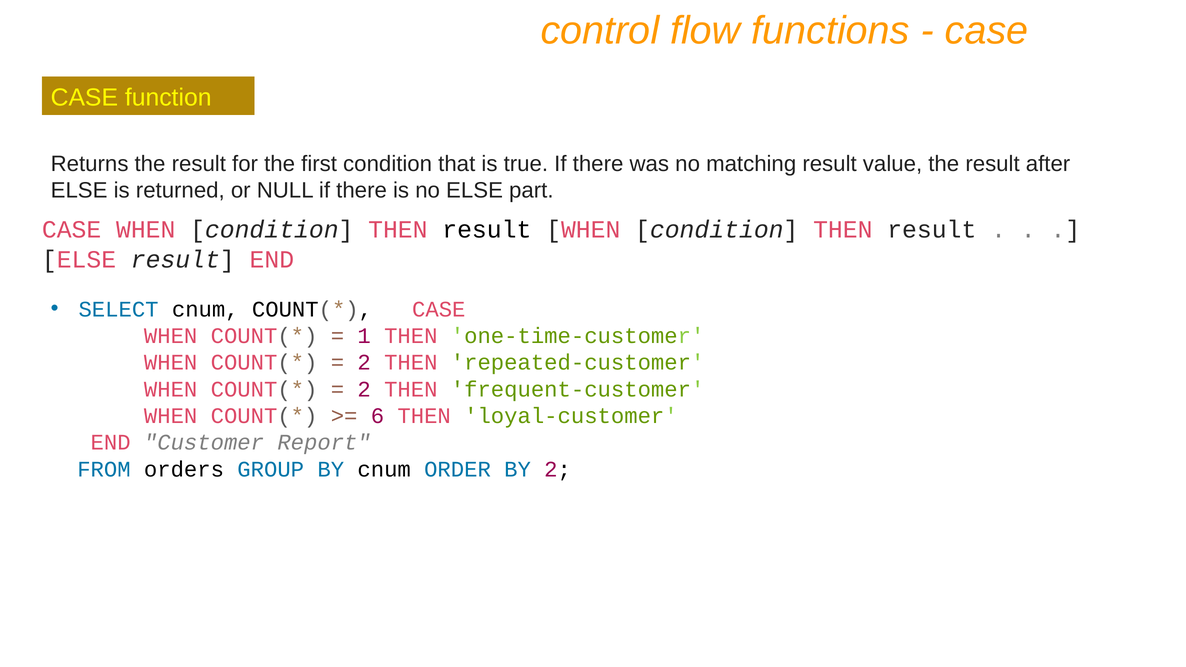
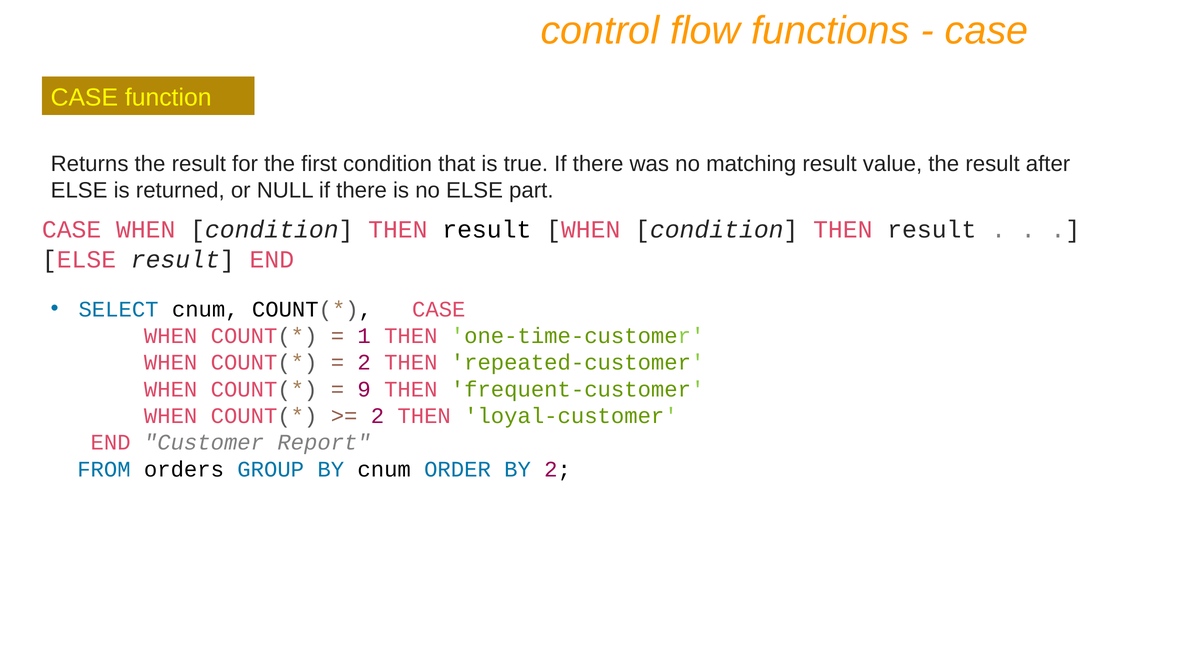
2 at (364, 389): 2 -> 9
6 at (377, 416): 6 -> 2
